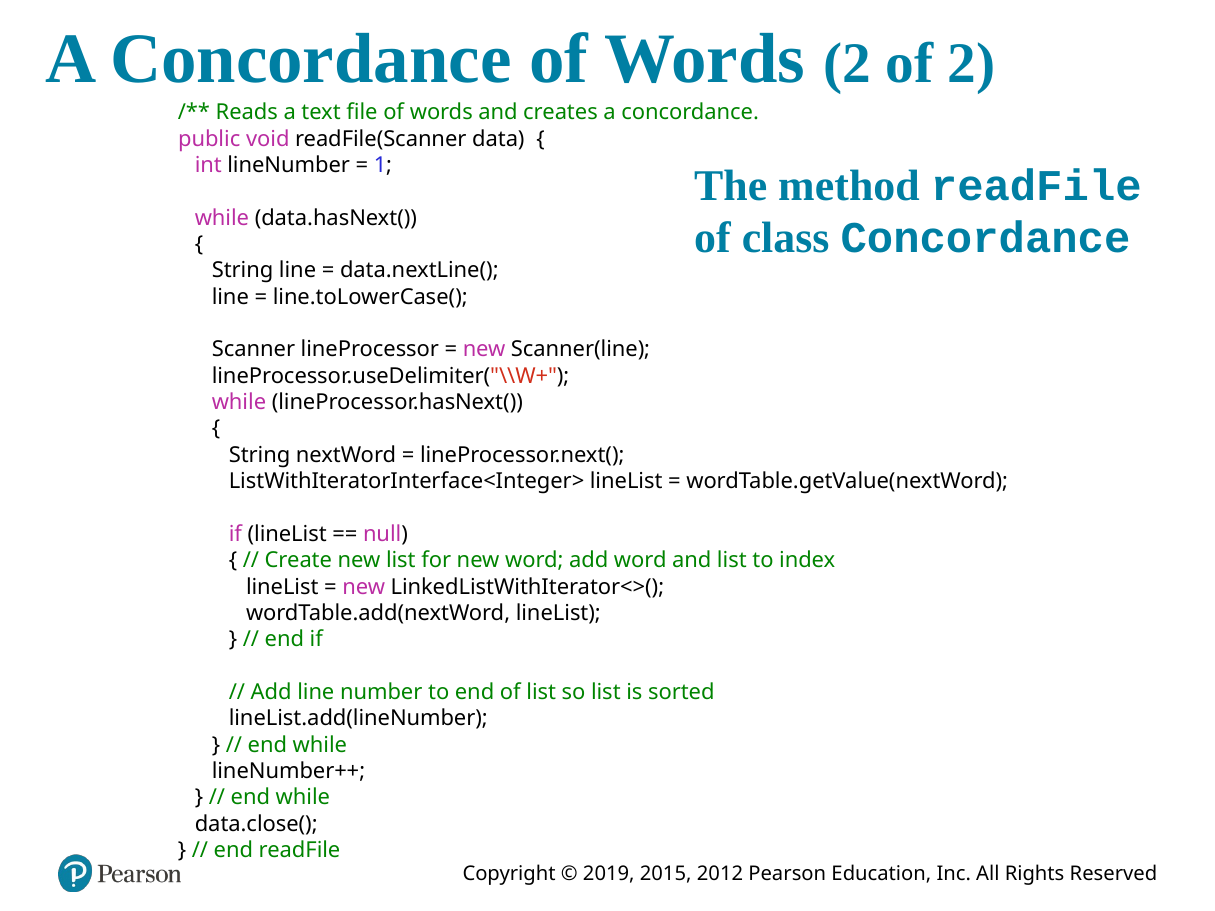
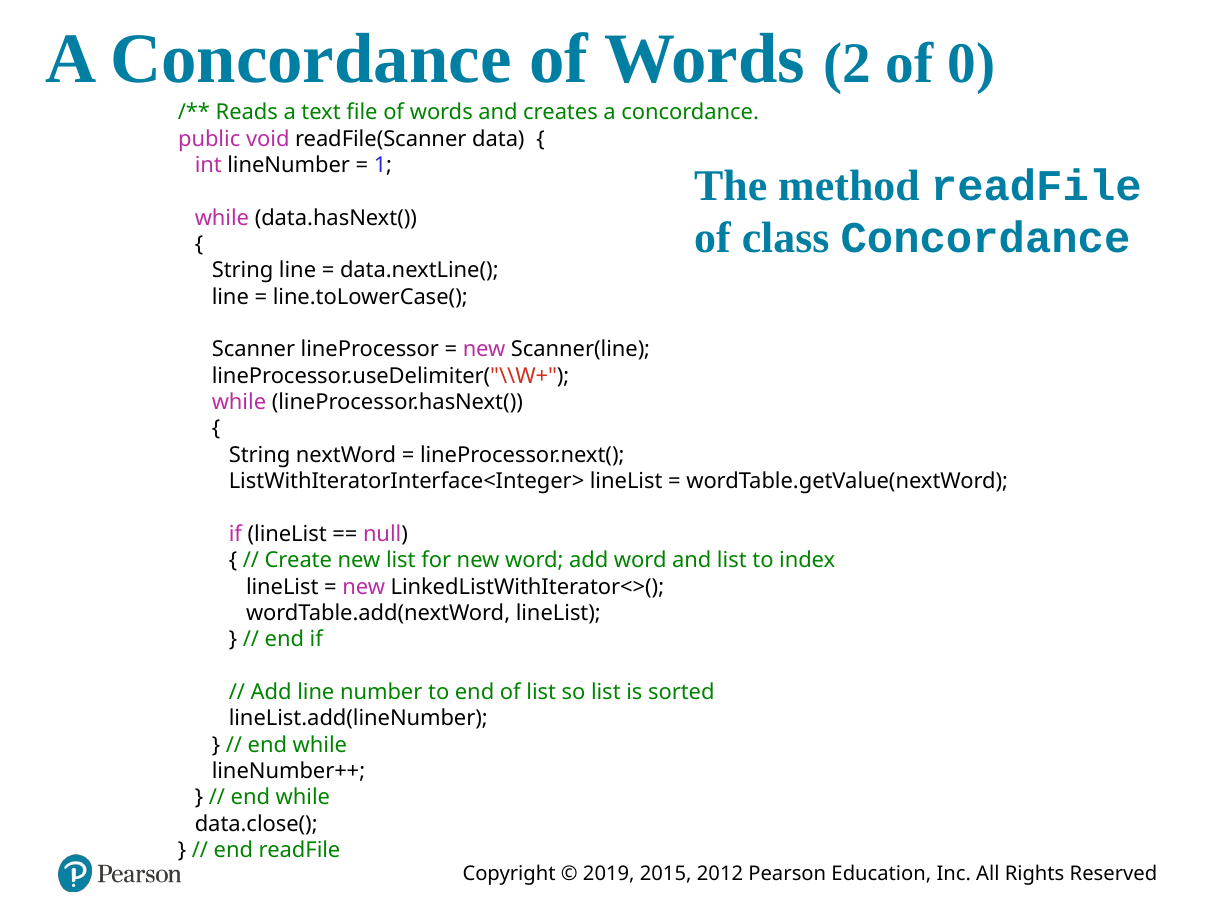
of 2: 2 -> 0
